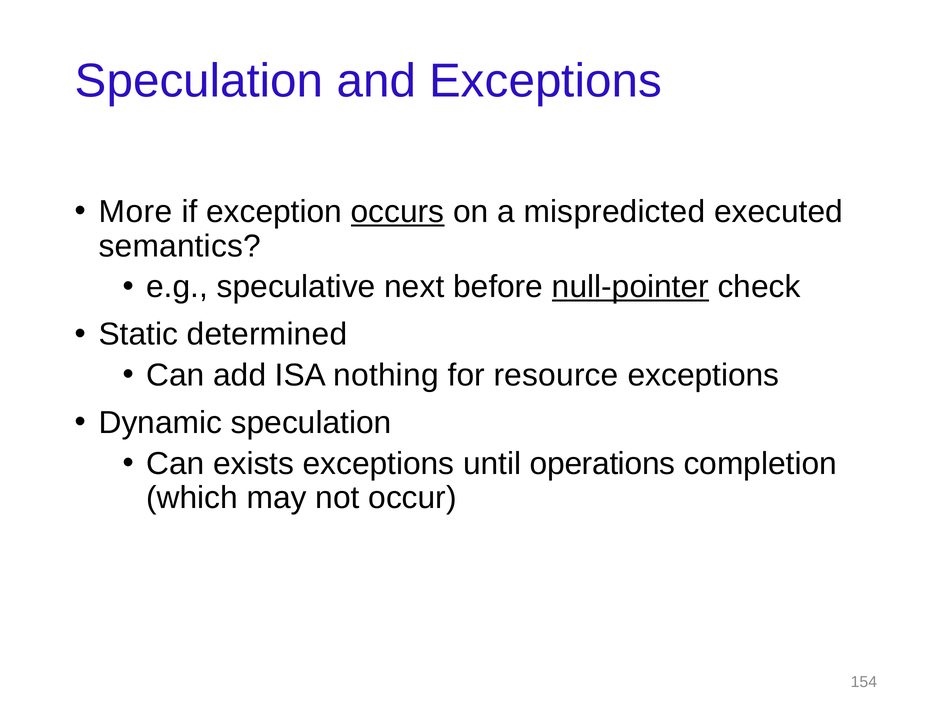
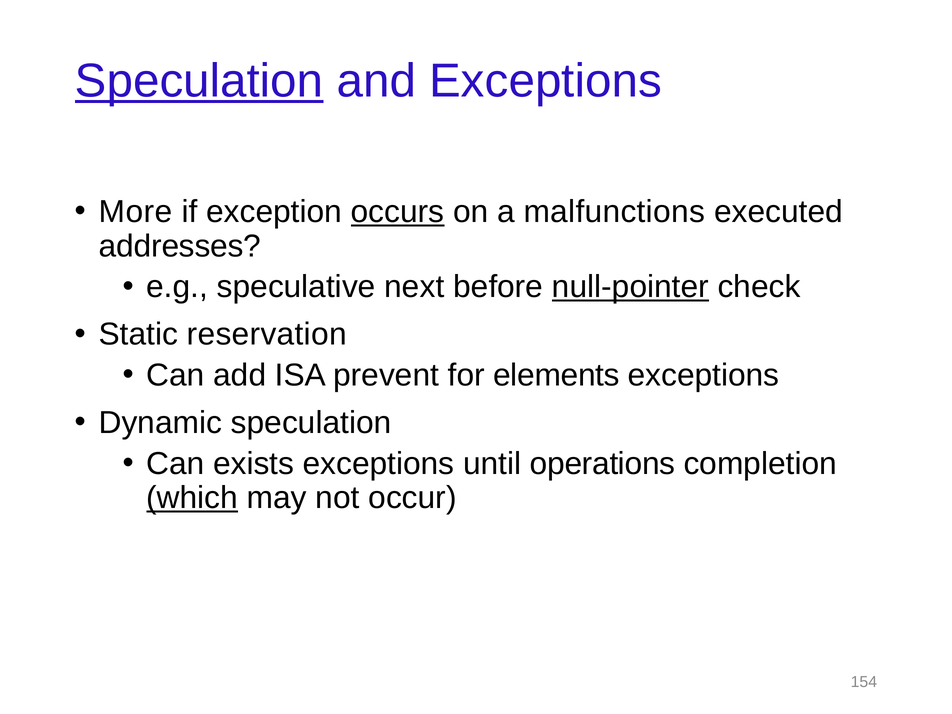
Speculation at (199, 81) underline: none -> present
mispredicted: mispredicted -> malfunctions
semantics: semantics -> addresses
determined: determined -> reservation
nothing: nothing -> prevent
resource: resource -> elements
which underline: none -> present
